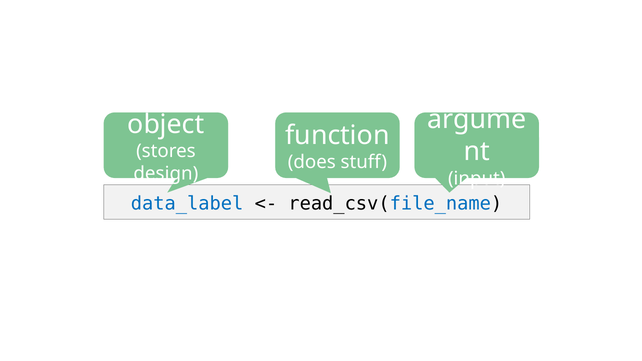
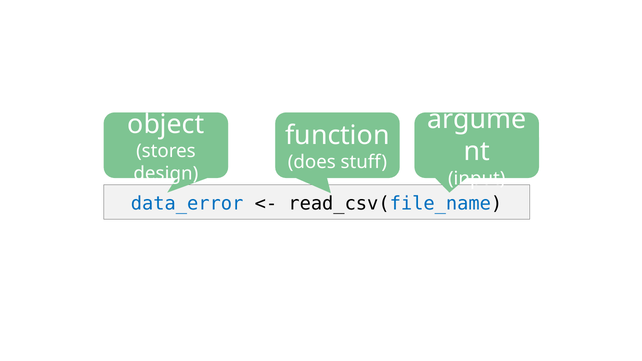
data_label: data_label -> data_error
